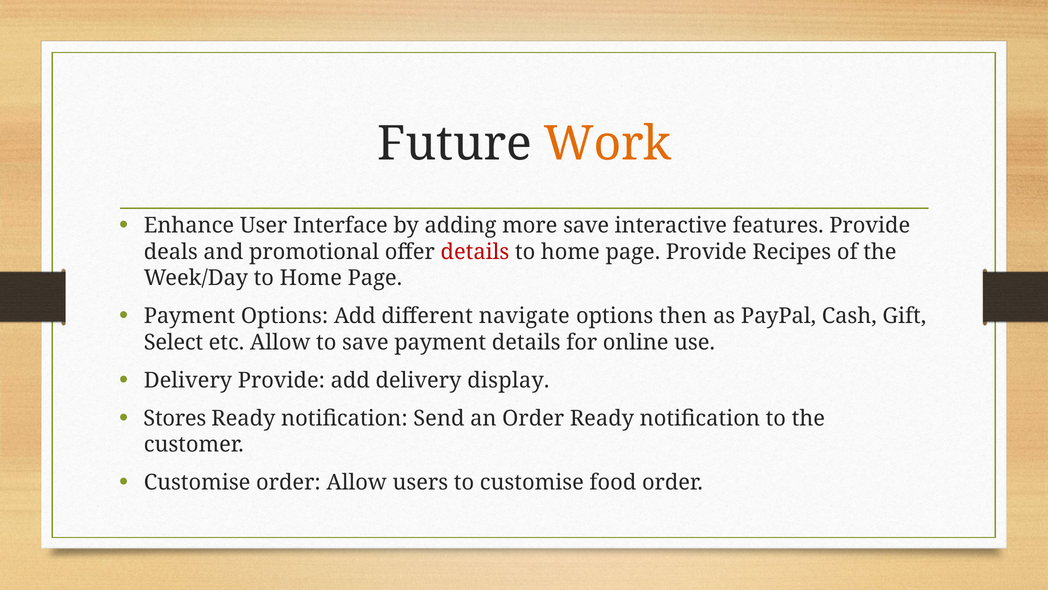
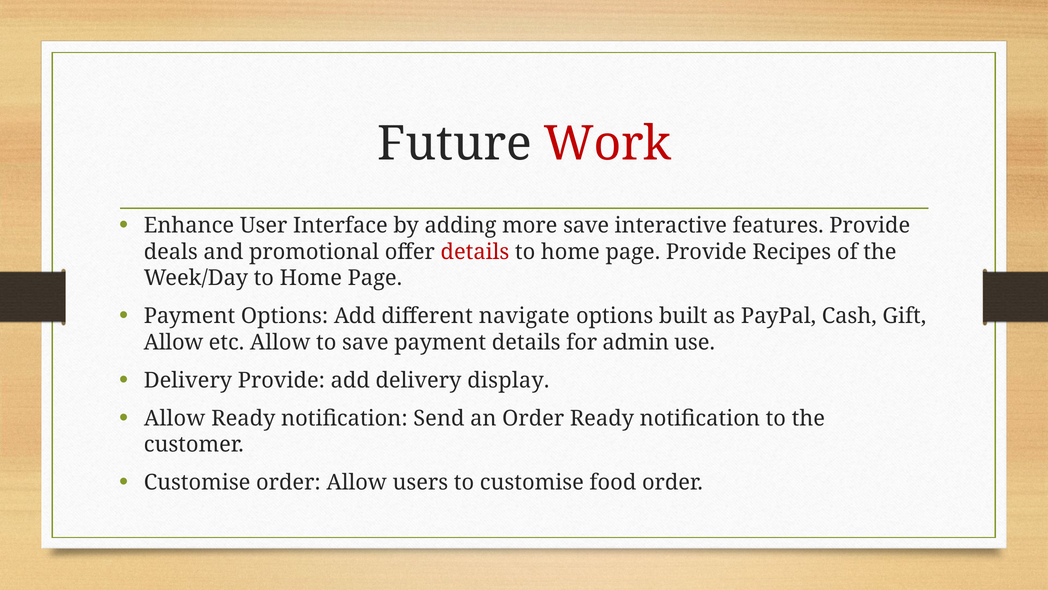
Work colour: orange -> red
then: then -> built
Select at (173, 342): Select -> Allow
online: online -> admin
Stores at (175, 418): Stores -> Allow
